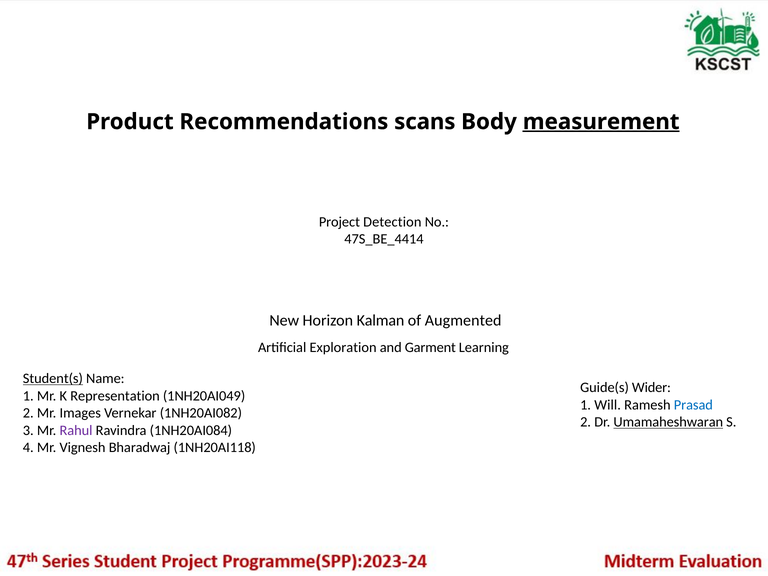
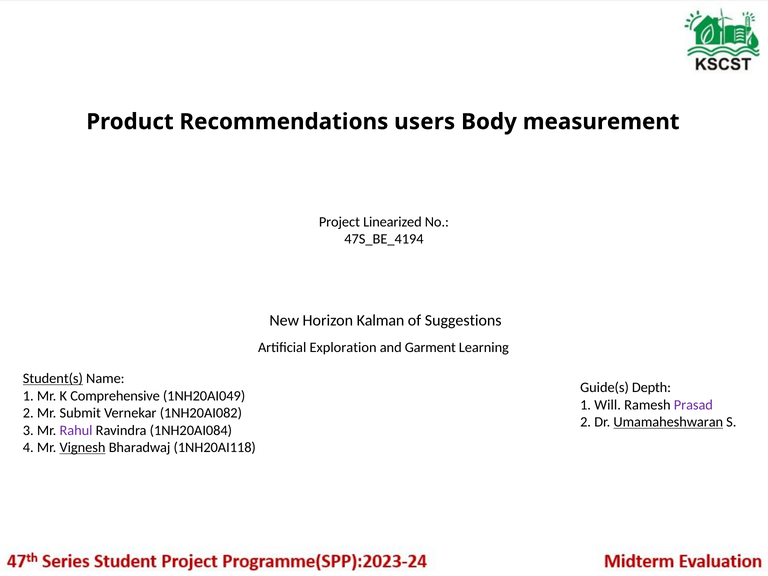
scans: scans -> users
measurement underline: present -> none
Detection: Detection -> Linearized
47S_BE_4414: 47S_BE_4414 -> 47S_BE_4194
Augmented: Augmented -> Suggestions
Wider: Wider -> Depth
Representation: Representation -> Comprehensive
Prasad colour: blue -> purple
Images: Images -> Submit
Vignesh underline: none -> present
